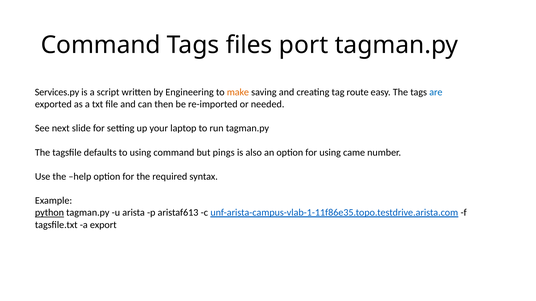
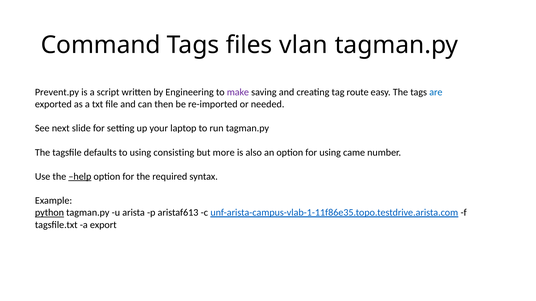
port: port -> vlan
Services.py: Services.py -> Prevent.py
make colour: orange -> purple
using command: command -> consisting
pings: pings -> more
help underline: none -> present
